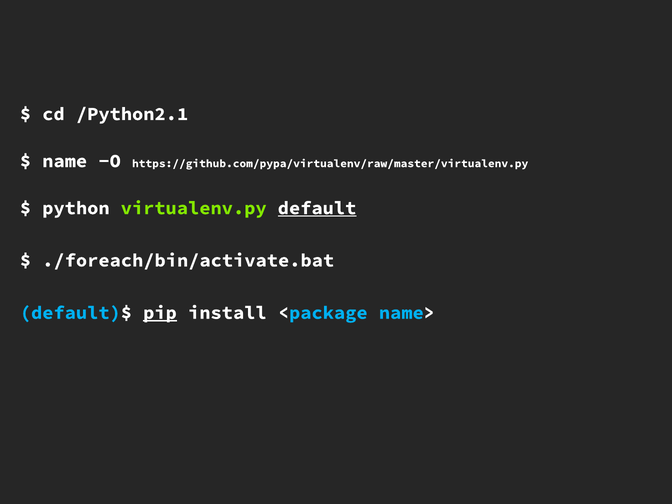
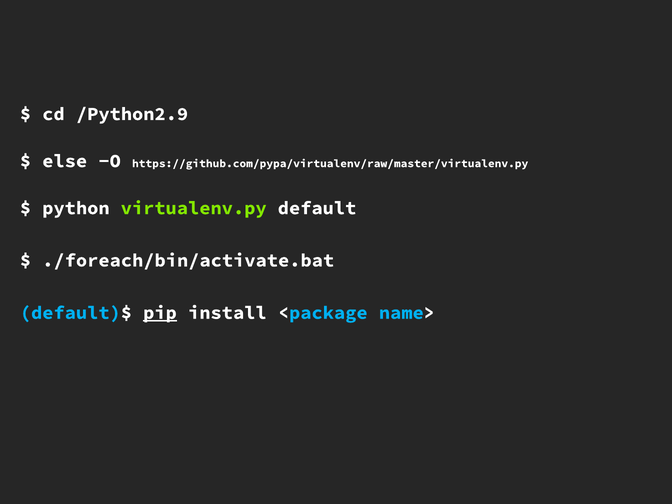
/Python2.1: /Python2.1 -> /Python2.9
name: name -> else
default underline: present -> none
